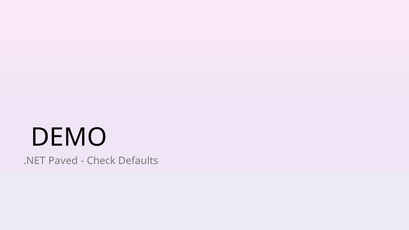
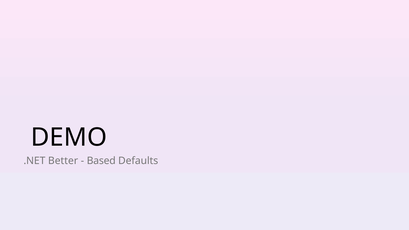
Paved: Paved -> Better
Check: Check -> Based
